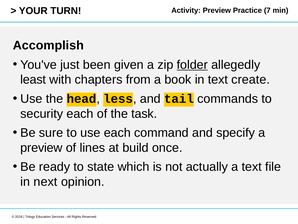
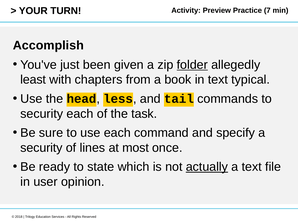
create: create -> typical
preview at (41, 147): preview -> security
build: build -> most
actually underline: none -> present
next: next -> user
